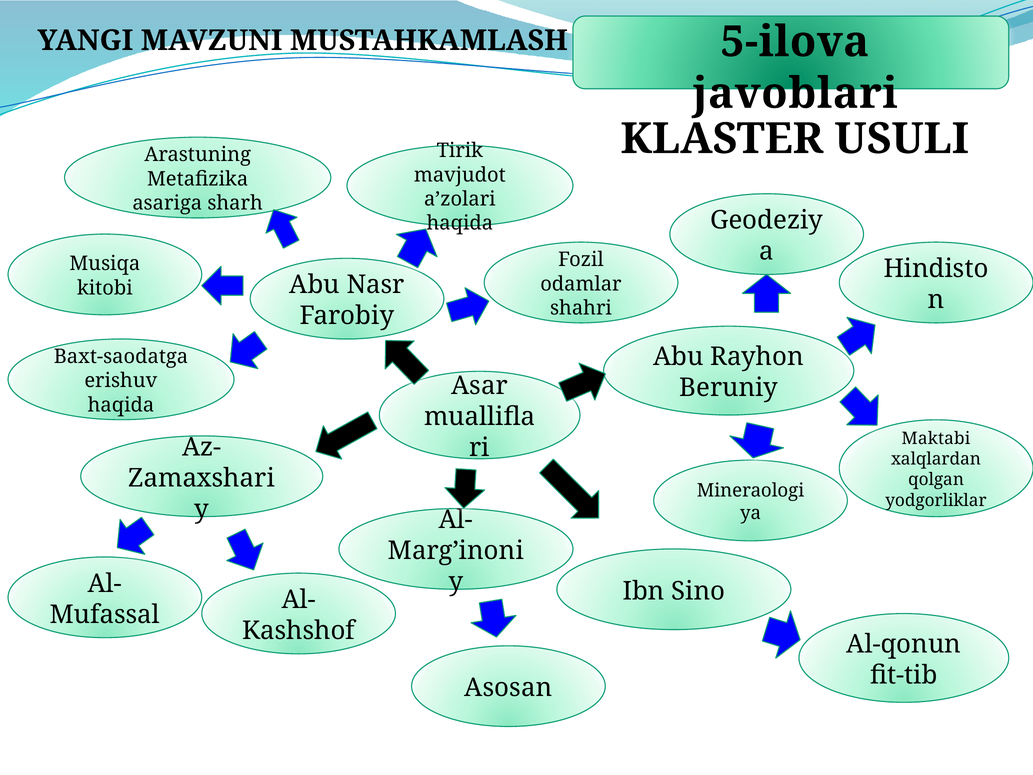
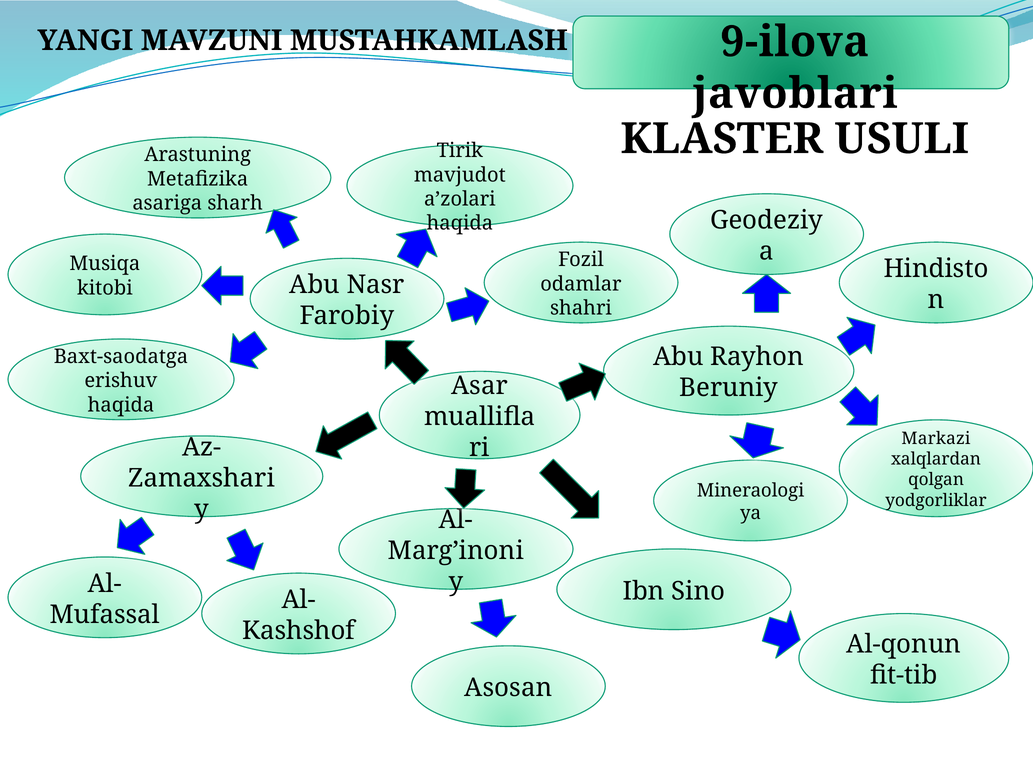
5-ilova: 5-ilova -> 9-ilova
Maktabi: Maktabi -> Markazi
